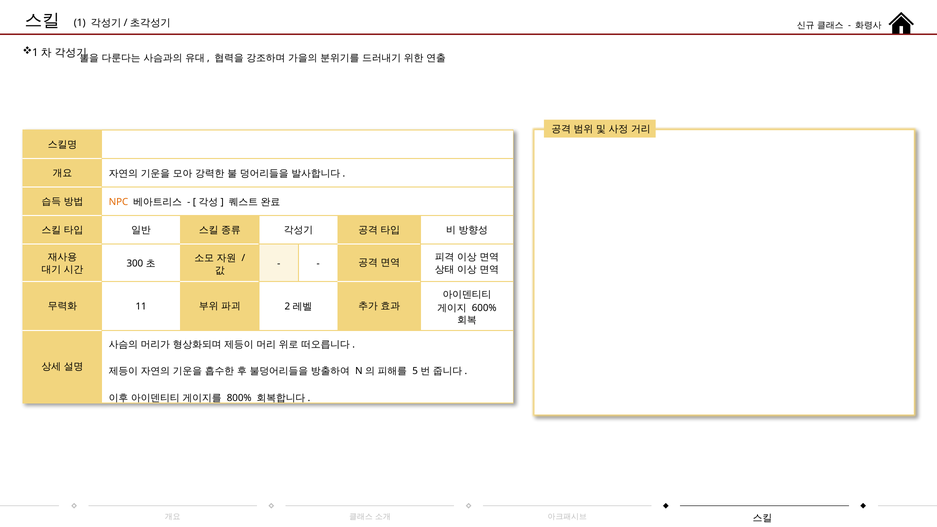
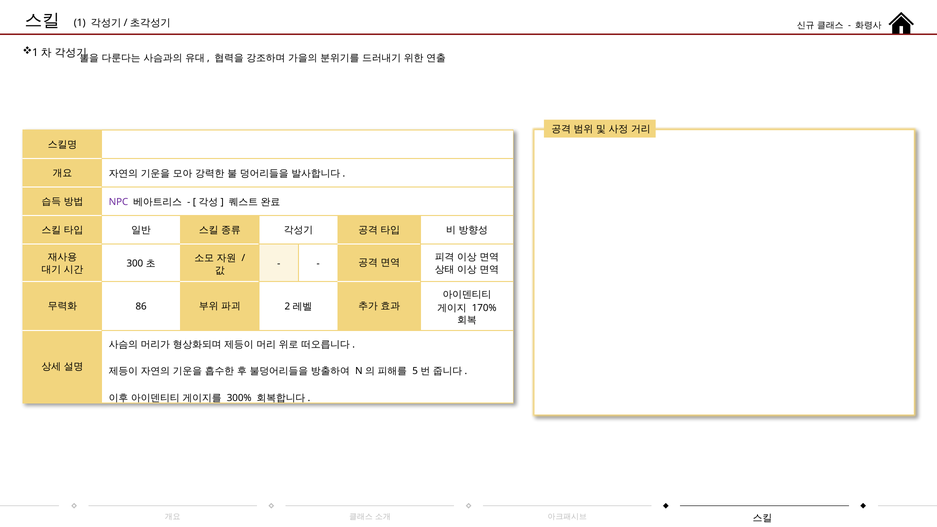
NPC colour: orange -> purple
11: 11 -> 86
600%: 600% -> 170%
800%: 800% -> 300%
